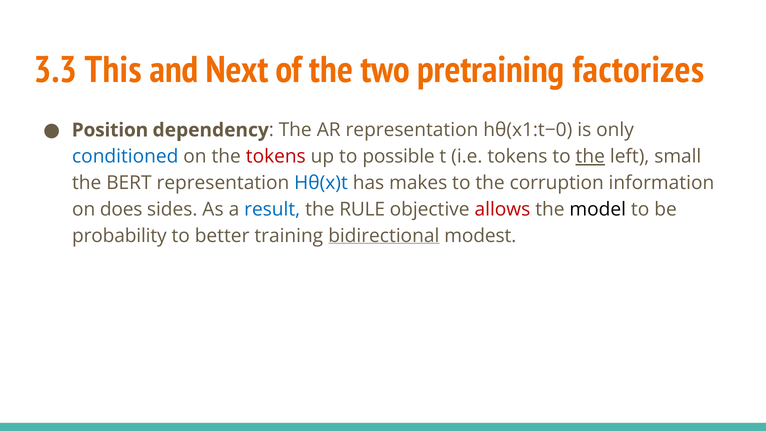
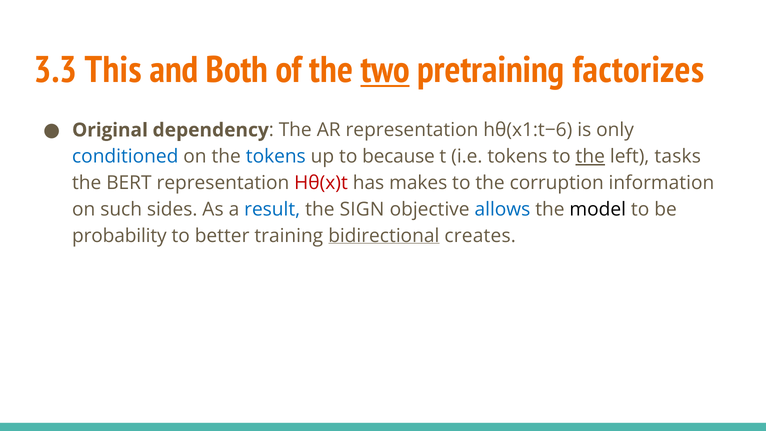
Next: Next -> Both
two underline: none -> present
Position: Position -> Original
hθ(x1:t−0: hθ(x1:t−0 -> hθ(x1:t−6
tokens at (276, 156) colour: red -> blue
possible: possible -> because
small: small -> tasks
Hθ(x)t colour: blue -> red
does: does -> such
RULE: RULE -> SIGN
allows colour: red -> blue
modest: modest -> creates
